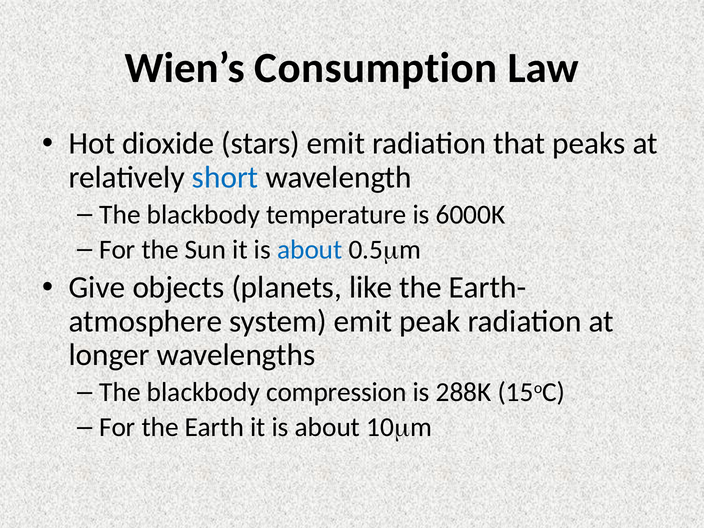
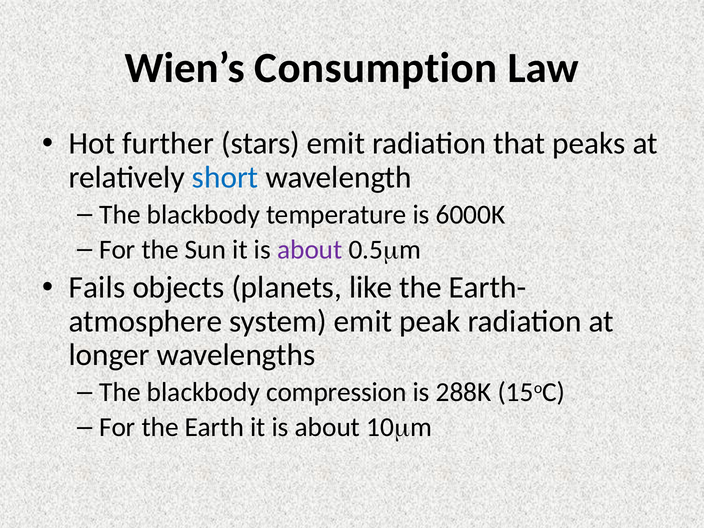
dioxide: dioxide -> further
about at (310, 250) colour: blue -> purple
Give: Give -> Fails
